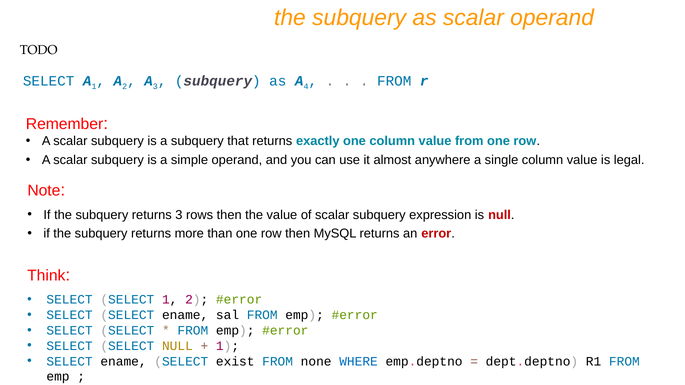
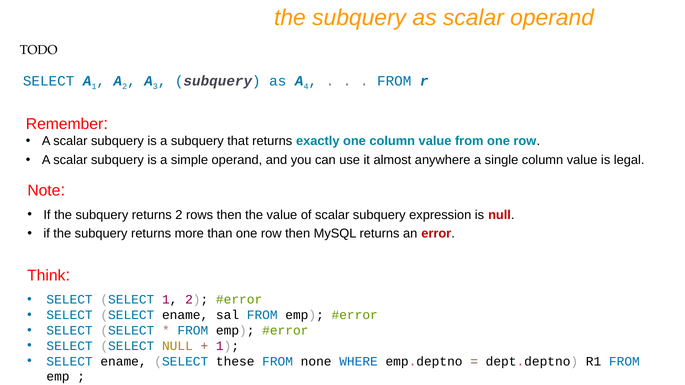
returns 3: 3 -> 2
exist: exist -> these
